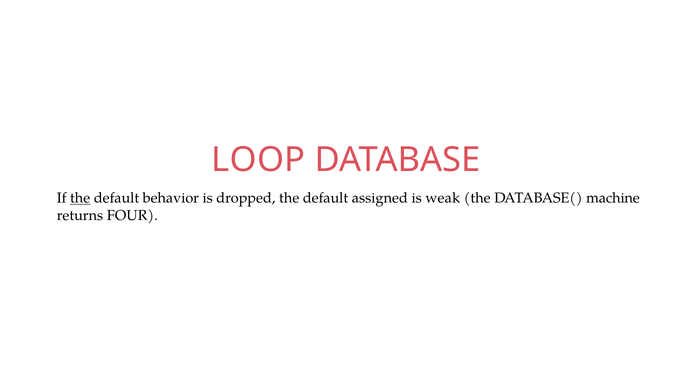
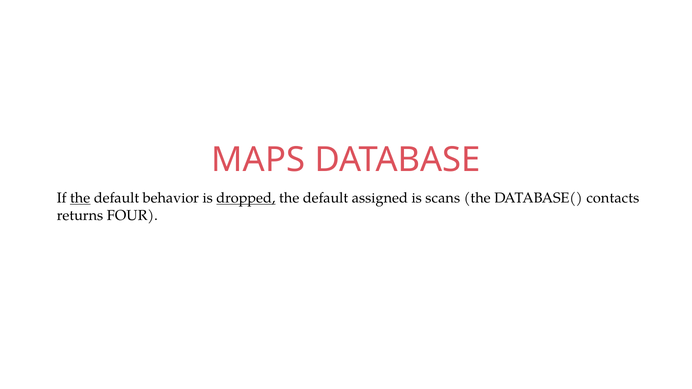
LOOP: LOOP -> MAPS
dropped underline: none -> present
weak: weak -> scans
machine: machine -> contacts
